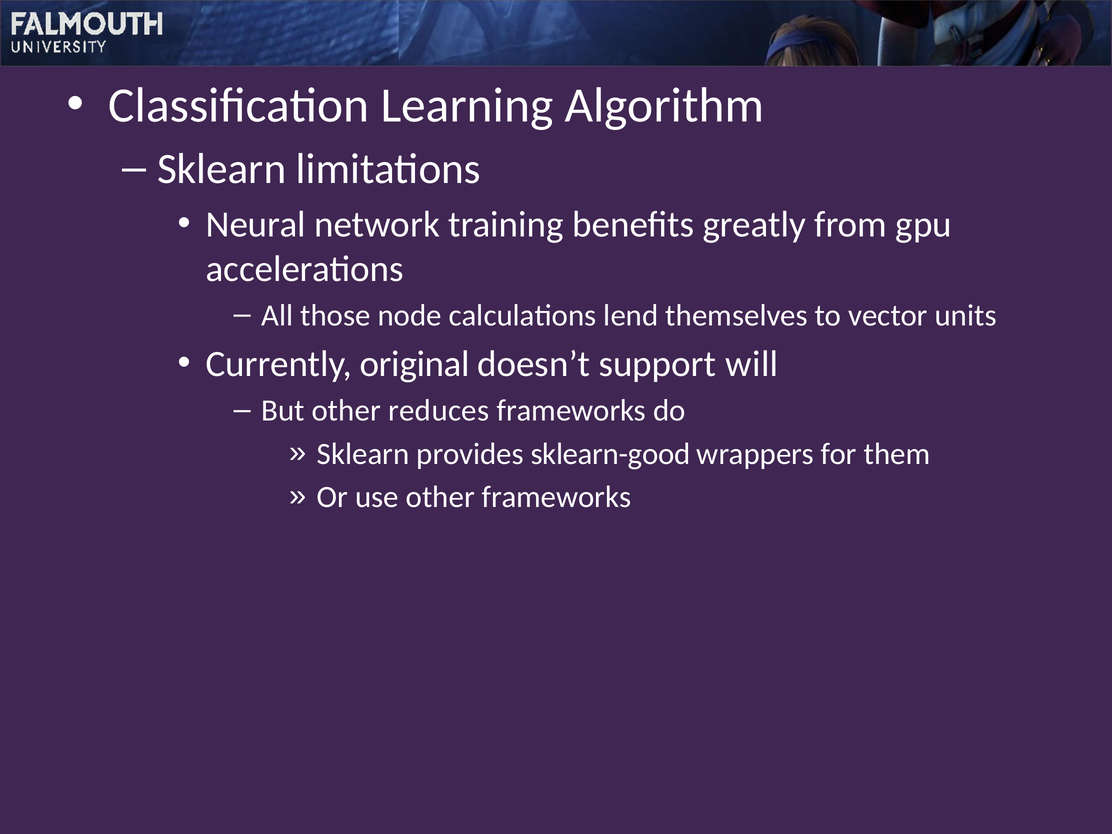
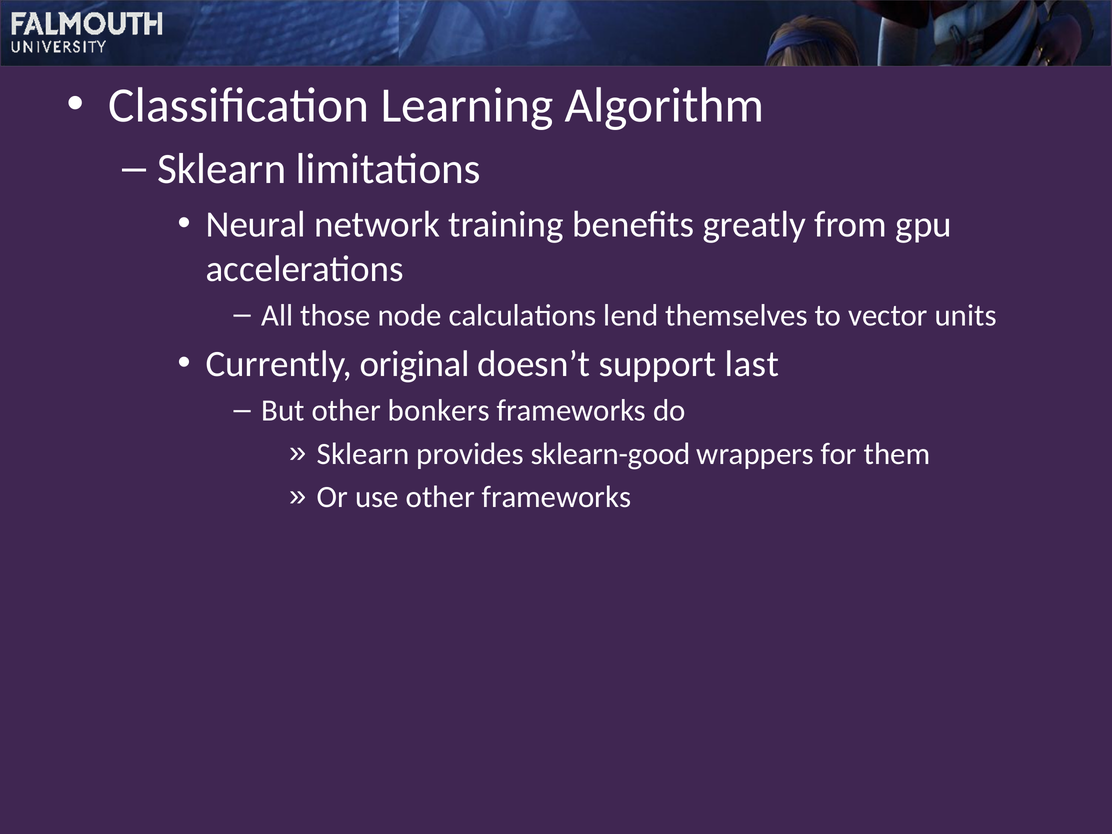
will: will -> last
reduces: reduces -> bonkers
